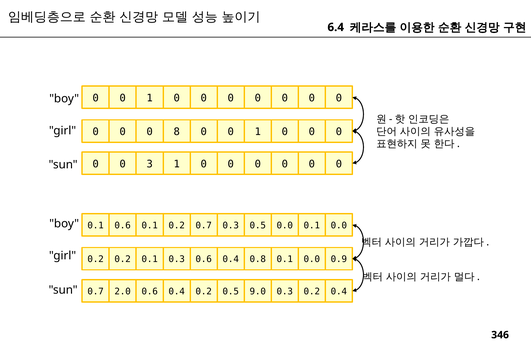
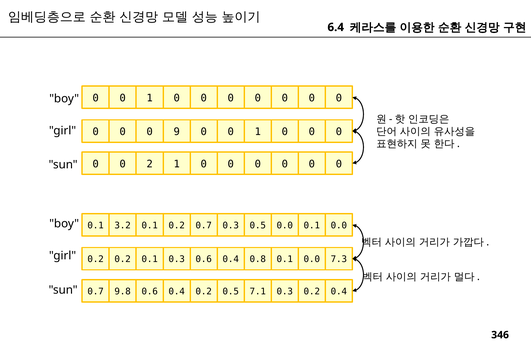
8: 8 -> 9
3: 3 -> 2
0.1 0.6: 0.6 -> 3.2
0.9: 0.9 -> 7.3
2.0: 2.0 -> 9.8
9.0: 9.0 -> 7.1
